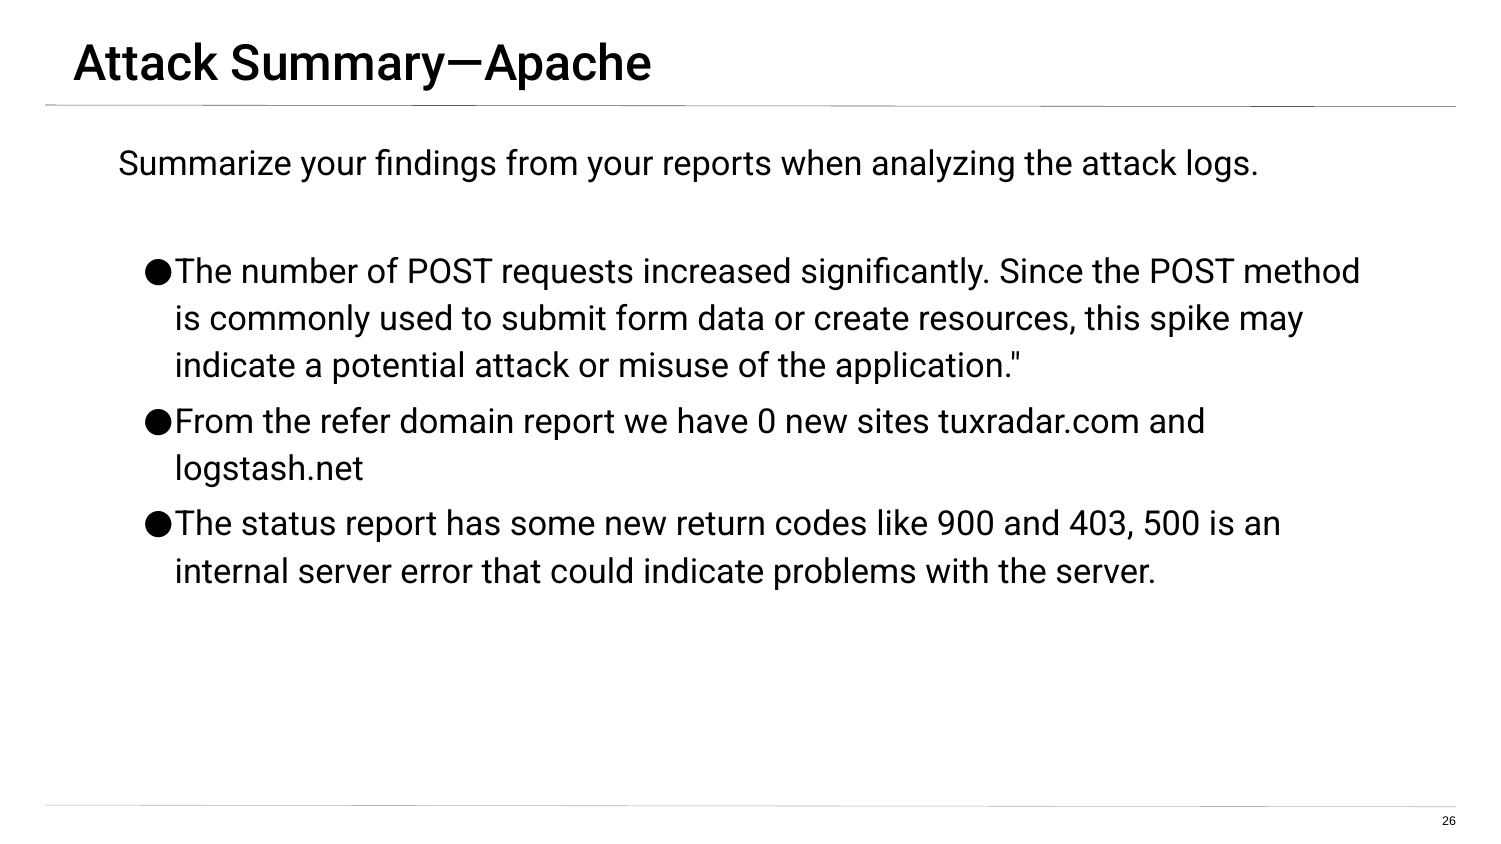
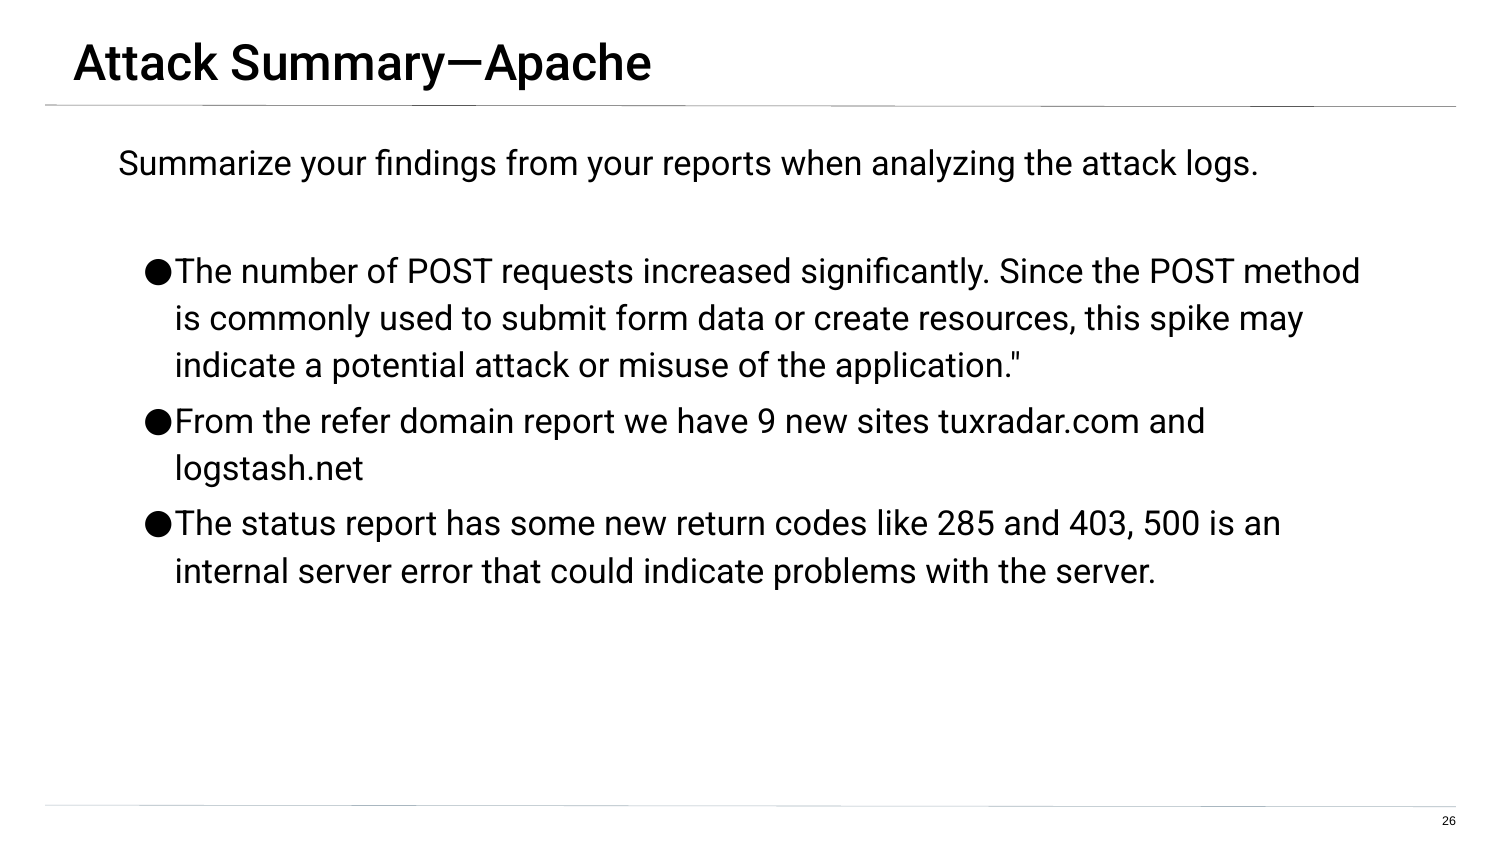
0: 0 -> 9
900: 900 -> 285
